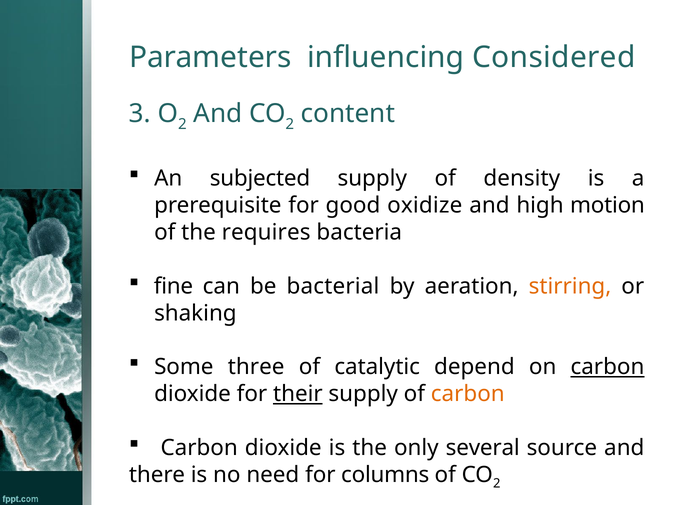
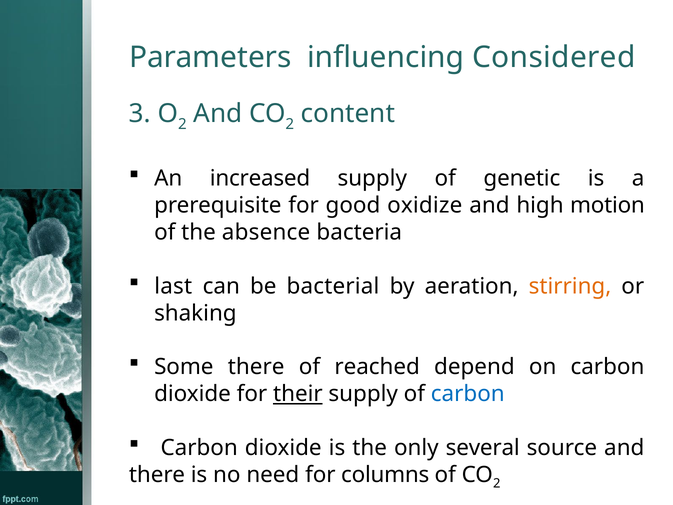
subjected: subjected -> increased
density: density -> genetic
requires: requires -> absence
fine: fine -> last
Some three: three -> there
catalytic: catalytic -> reached
carbon at (607, 367) underline: present -> none
carbon at (468, 394) colour: orange -> blue
